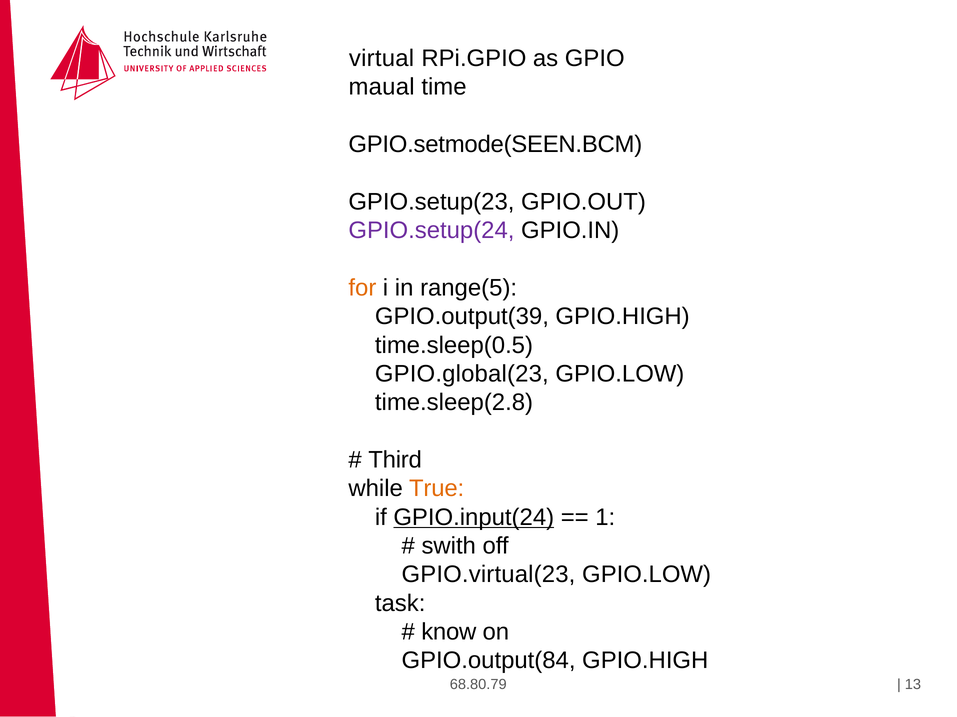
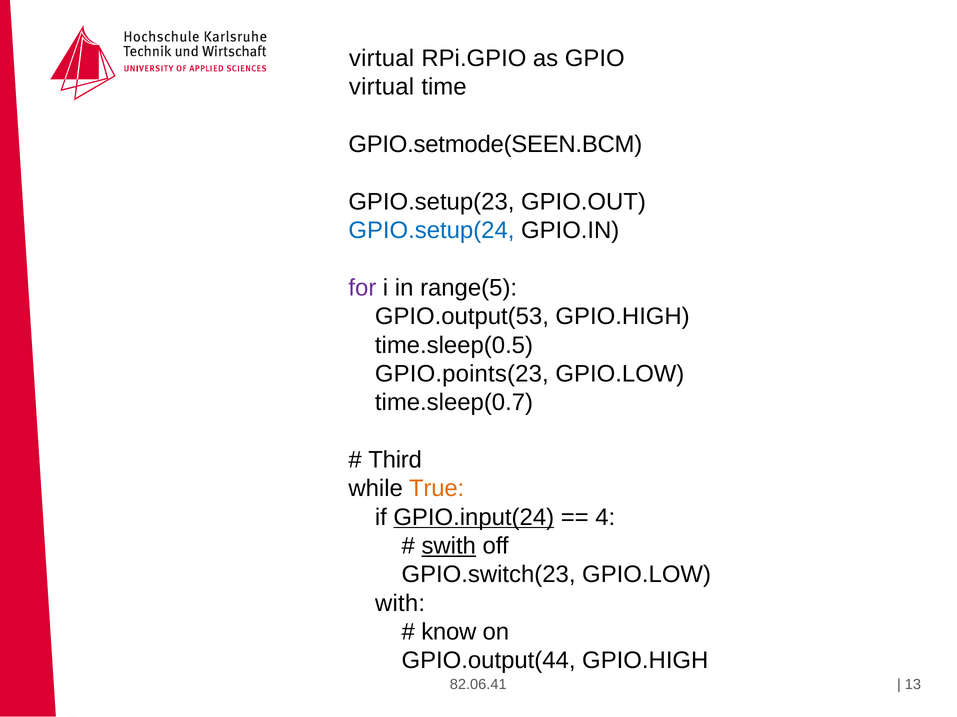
maual at (382, 87): maual -> virtual
GPIO.setup(24 colour: purple -> blue
for colour: orange -> purple
GPIO.output(39: GPIO.output(39 -> GPIO.output(53
GPIO.global(23: GPIO.global(23 -> GPIO.points(23
time.sleep(2.8: time.sleep(2.8 -> time.sleep(0.7
1: 1 -> 4
swith underline: none -> present
GPIO.virtual(23: GPIO.virtual(23 -> GPIO.switch(23
task: task -> with
GPIO.output(84: GPIO.output(84 -> GPIO.output(44
68.80.79: 68.80.79 -> 82.06.41
